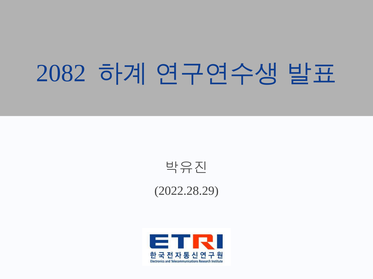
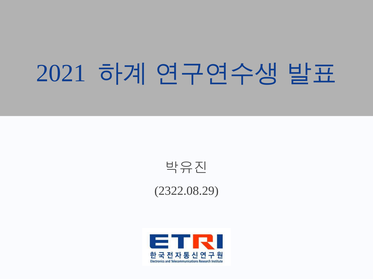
2082: 2082 -> 2021
2022.28.29: 2022.28.29 -> 2322.08.29
